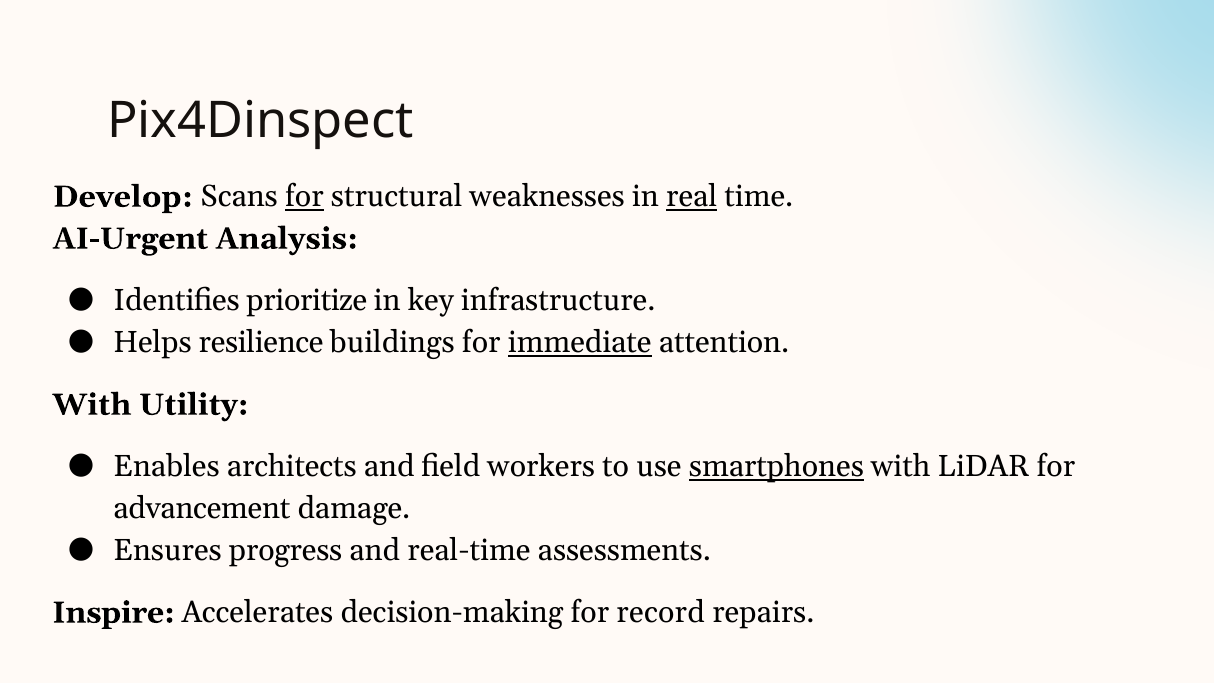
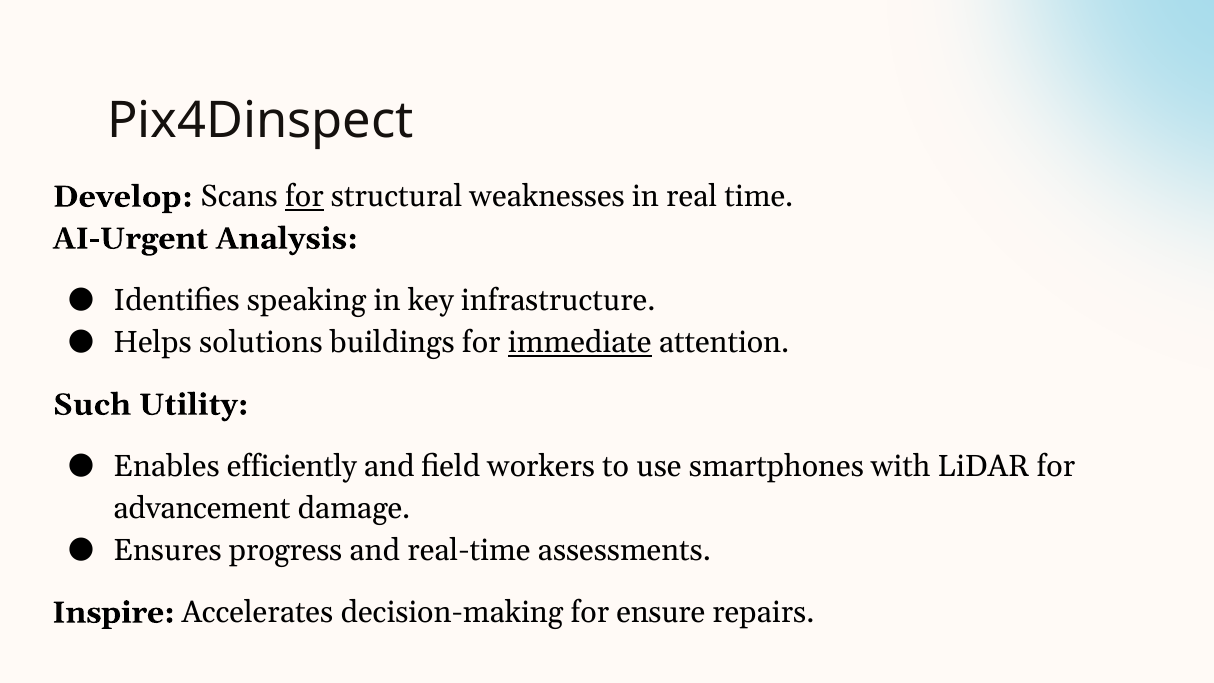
real underline: present -> none
prioritize: prioritize -> speaking
resilience: resilience -> solutions
With at (92, 405): With -> Such
architects: architects -> efficiently
smartphones underline: present -> none
record: record -> ensure
